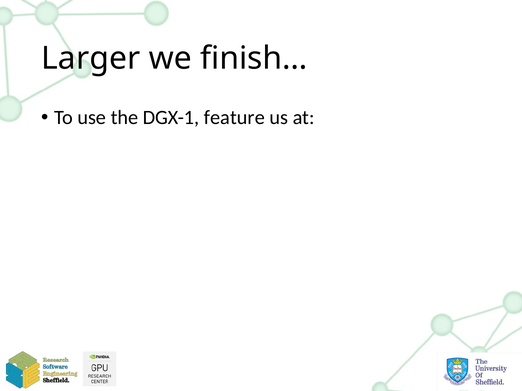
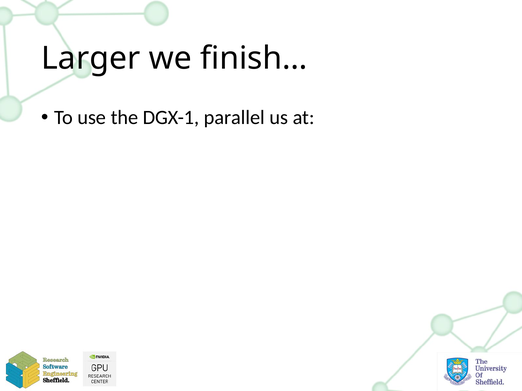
feature: feature -> parallel
